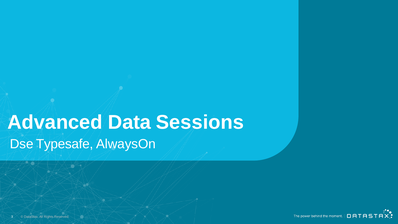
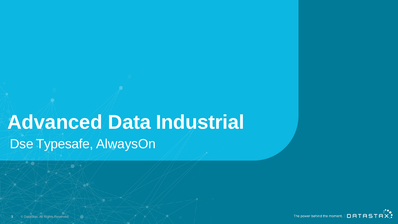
Sessions: Sessions -> Industrial
